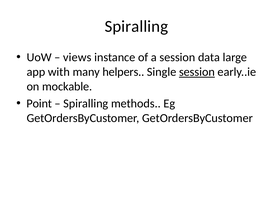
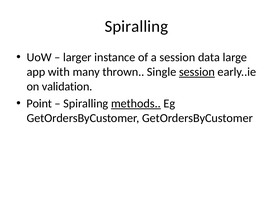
views: views -> larger
helpers: helpers -> thrown
mockable: mockable -> validation
methods underline: none -> present
